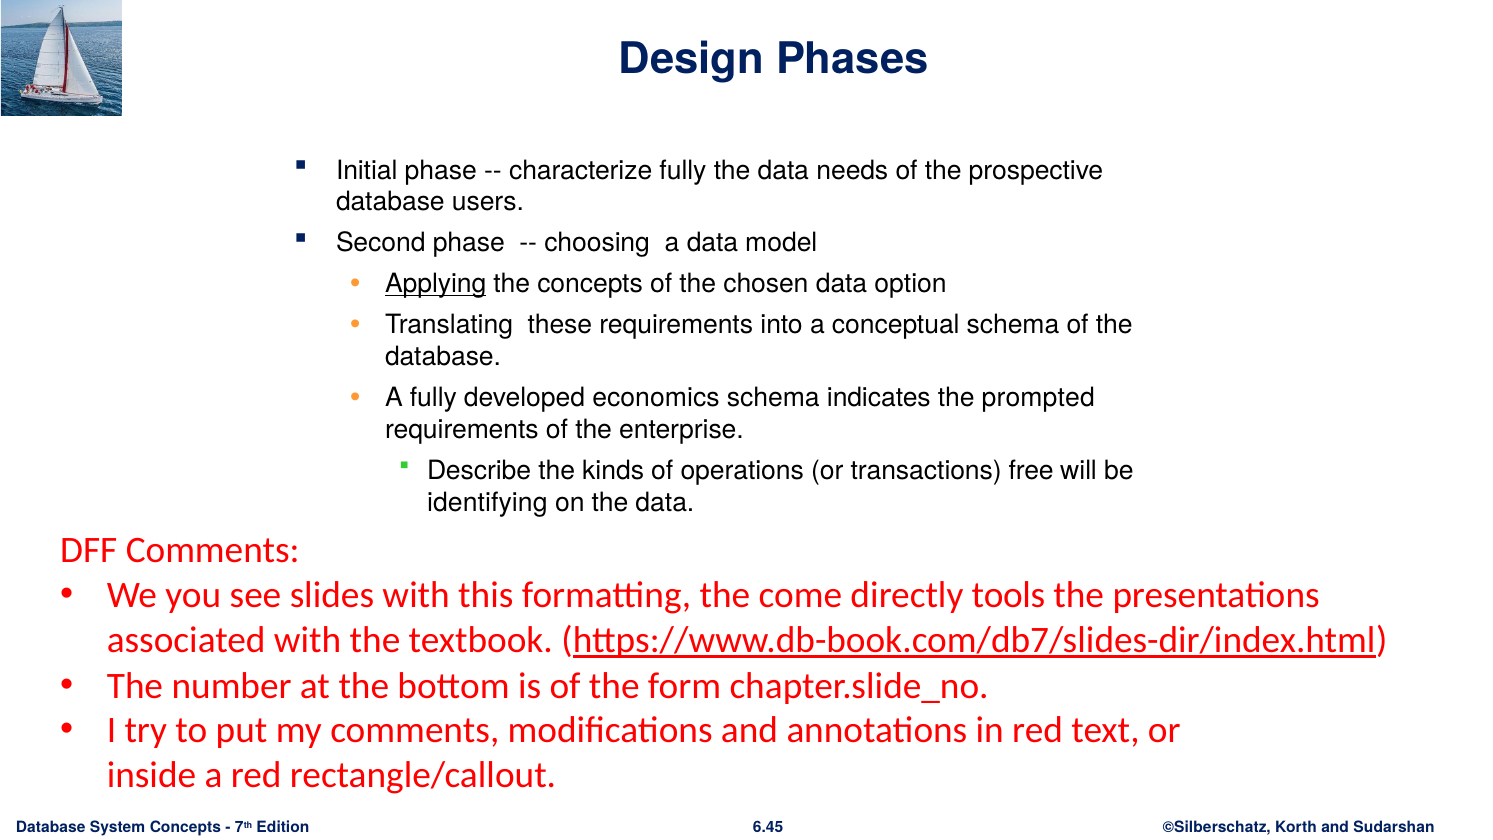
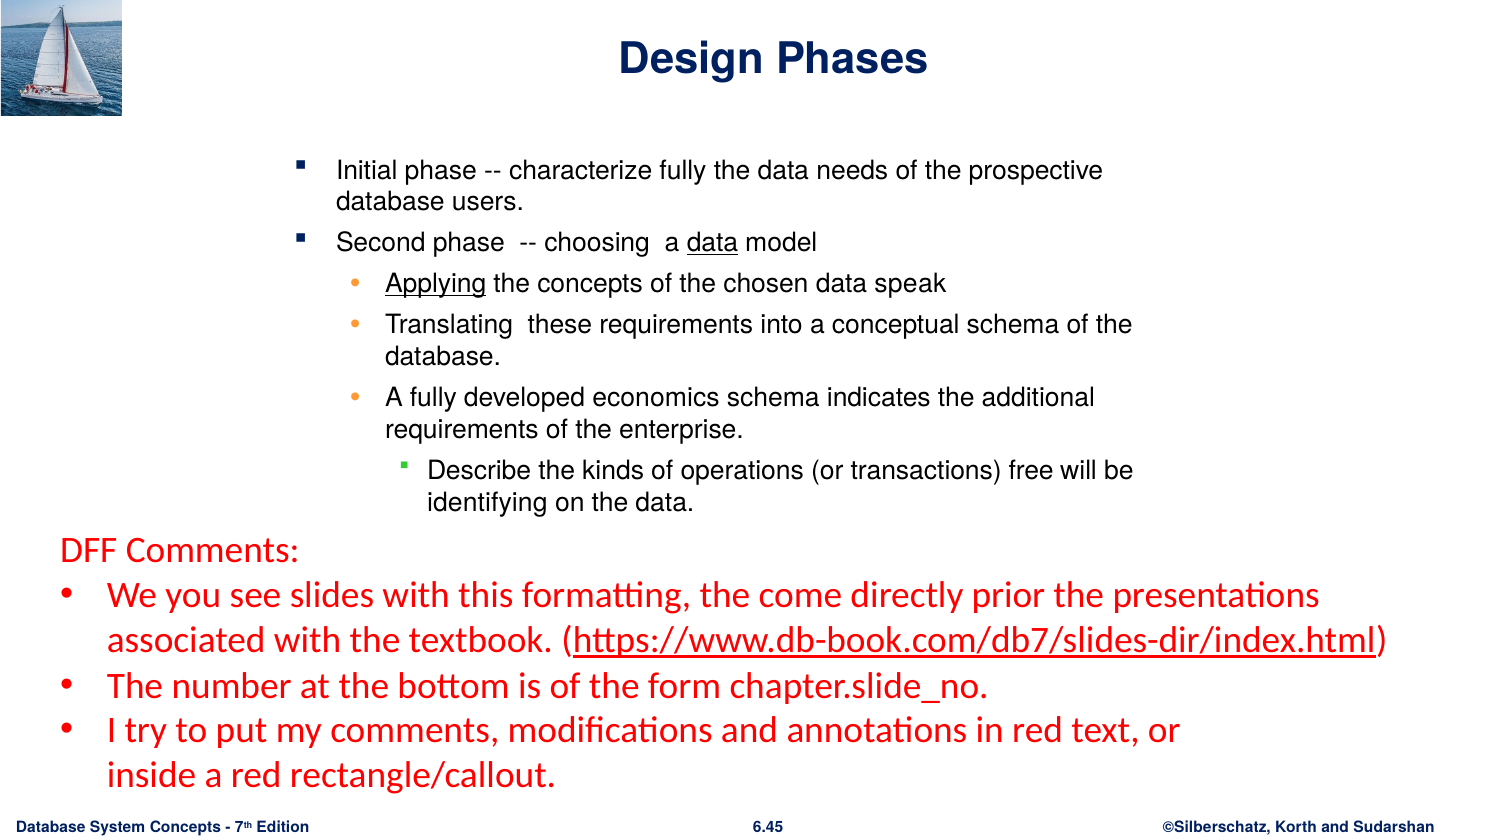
data at (712, 243) underline: none -> present
option: option -> speak
prompted: prompted -> additional
tools: tools -> prior
